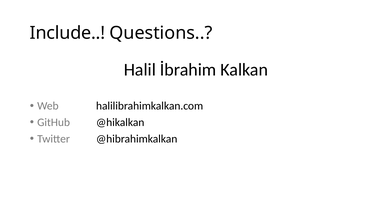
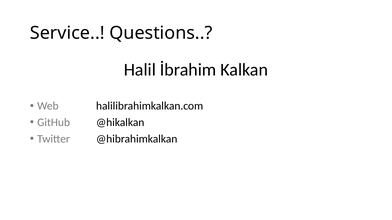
Include: Include -> Service
